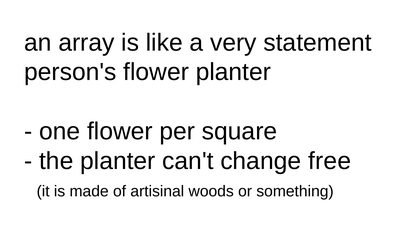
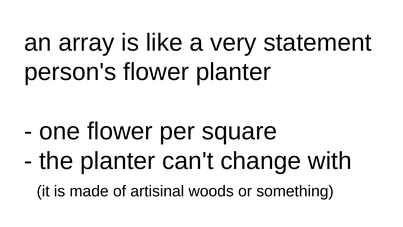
free: free -> with
